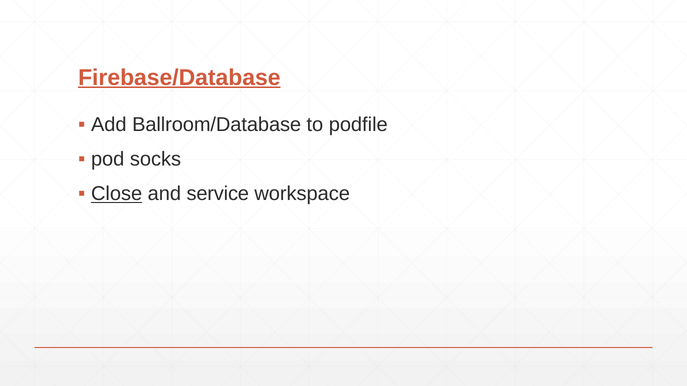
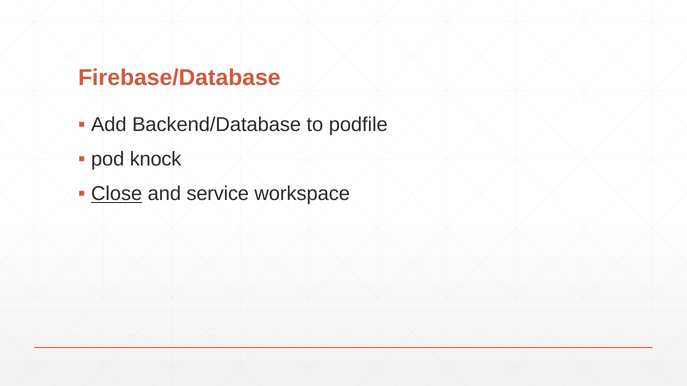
Firebase/Database underline: present -> none
Ballroom/Database: Ballroom/Database -> Backend/Database
socks: socks -> knock
